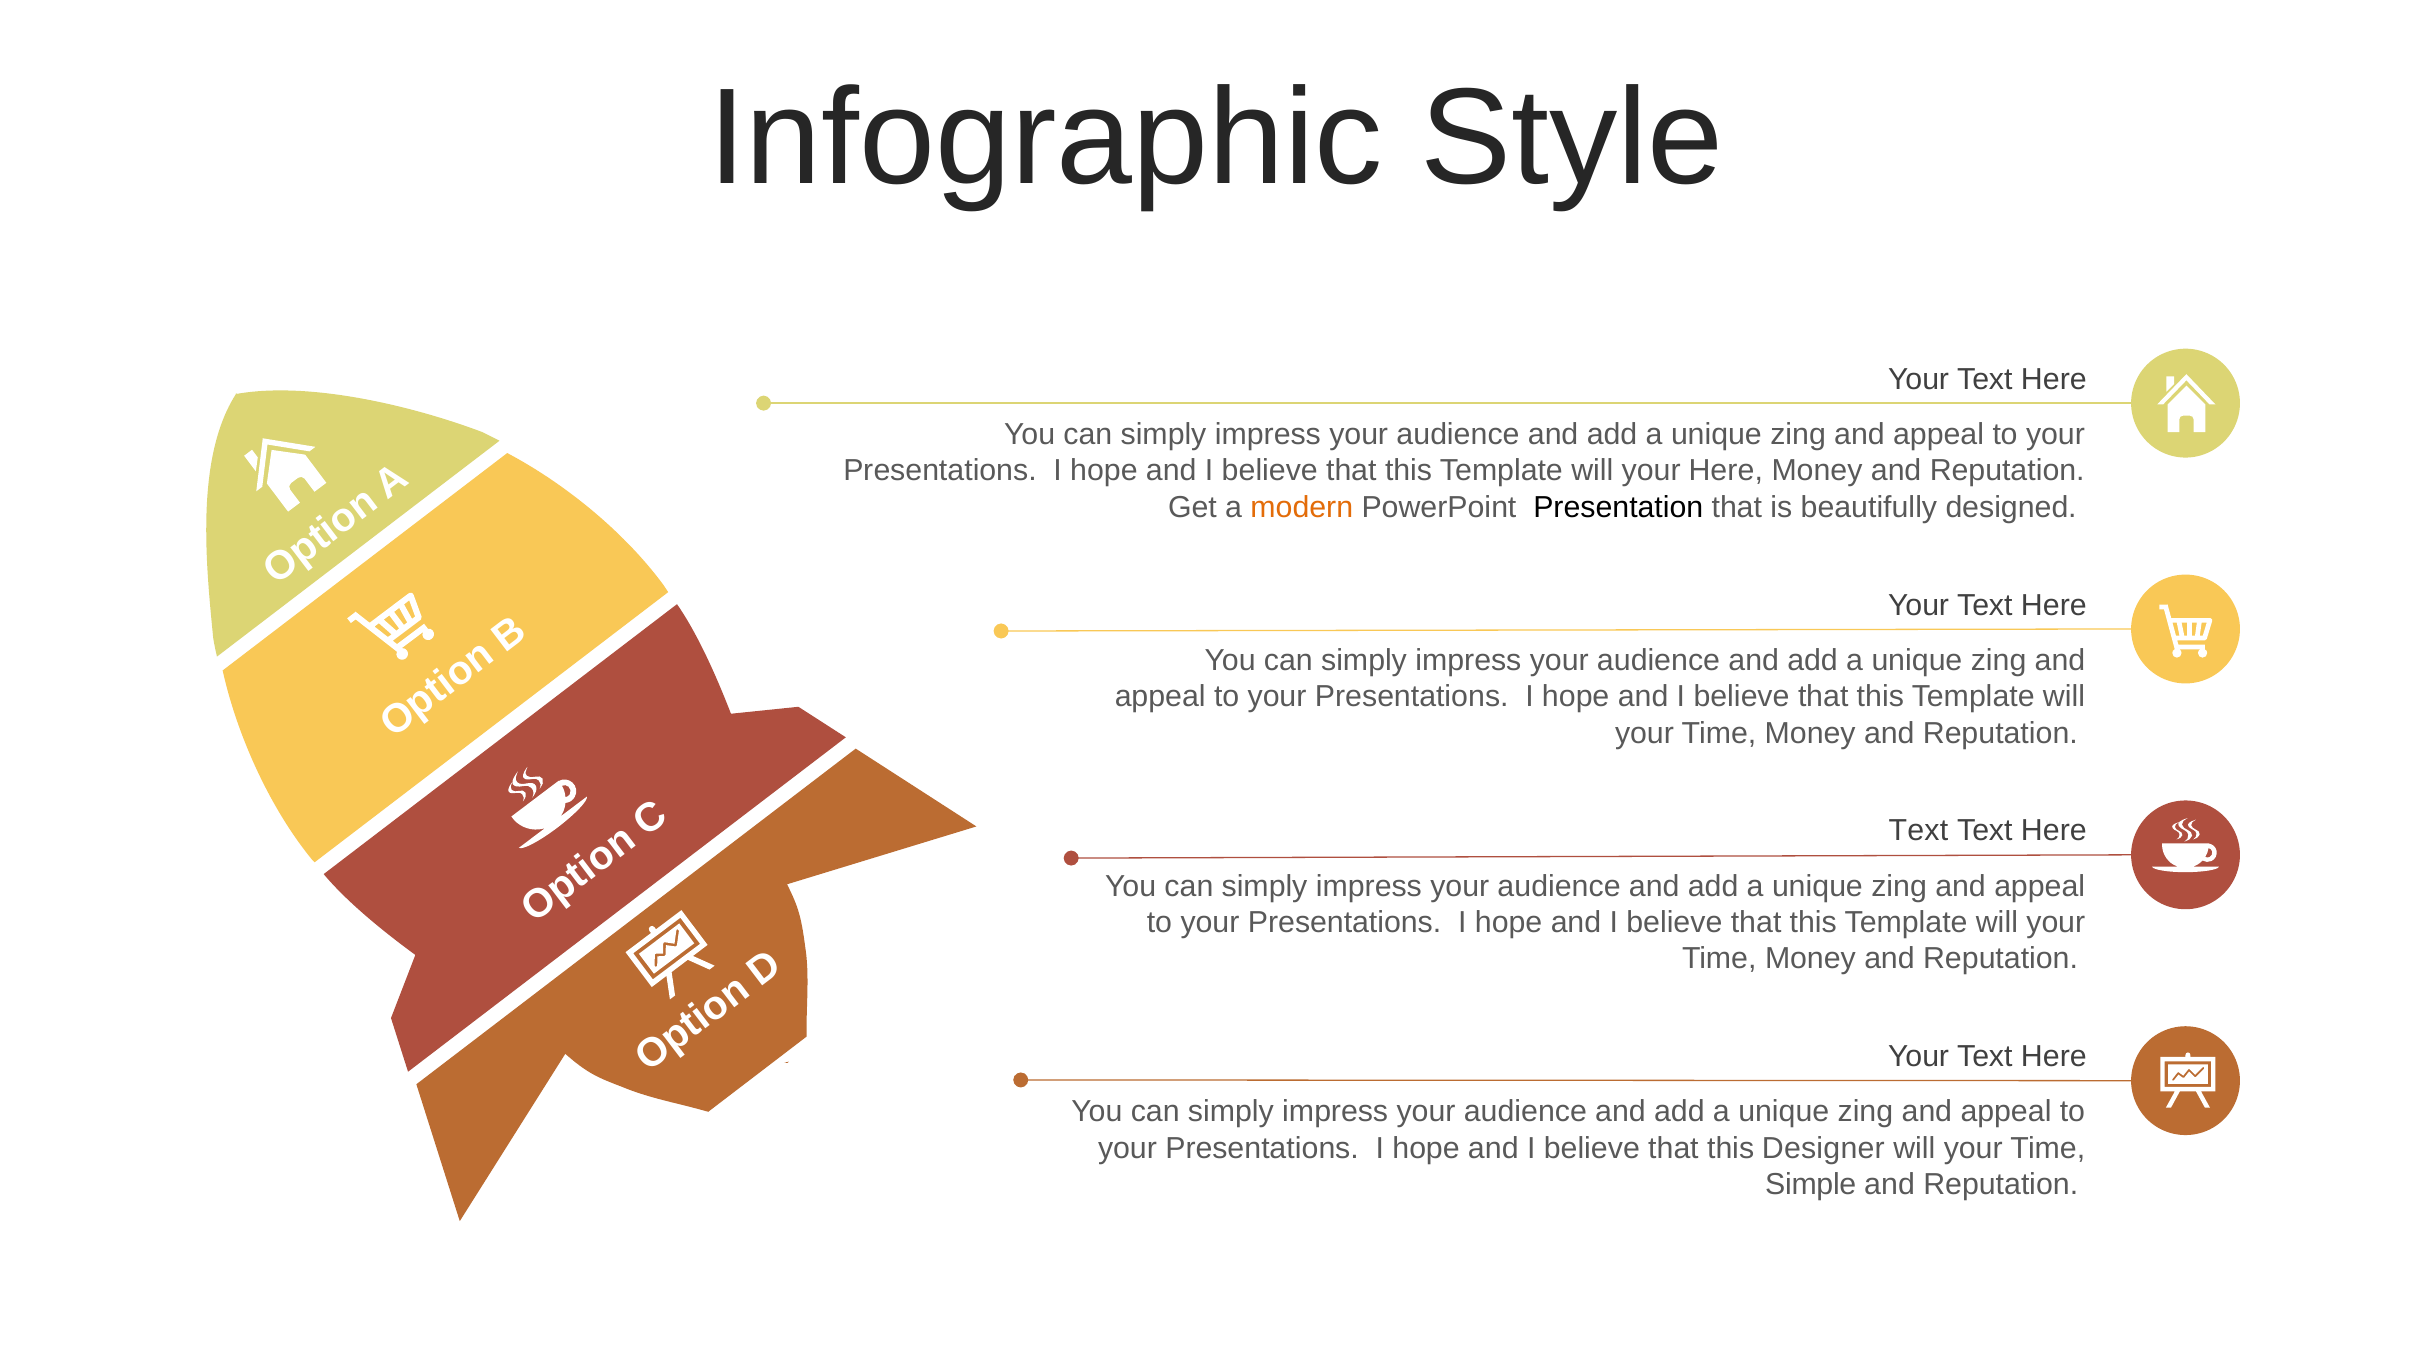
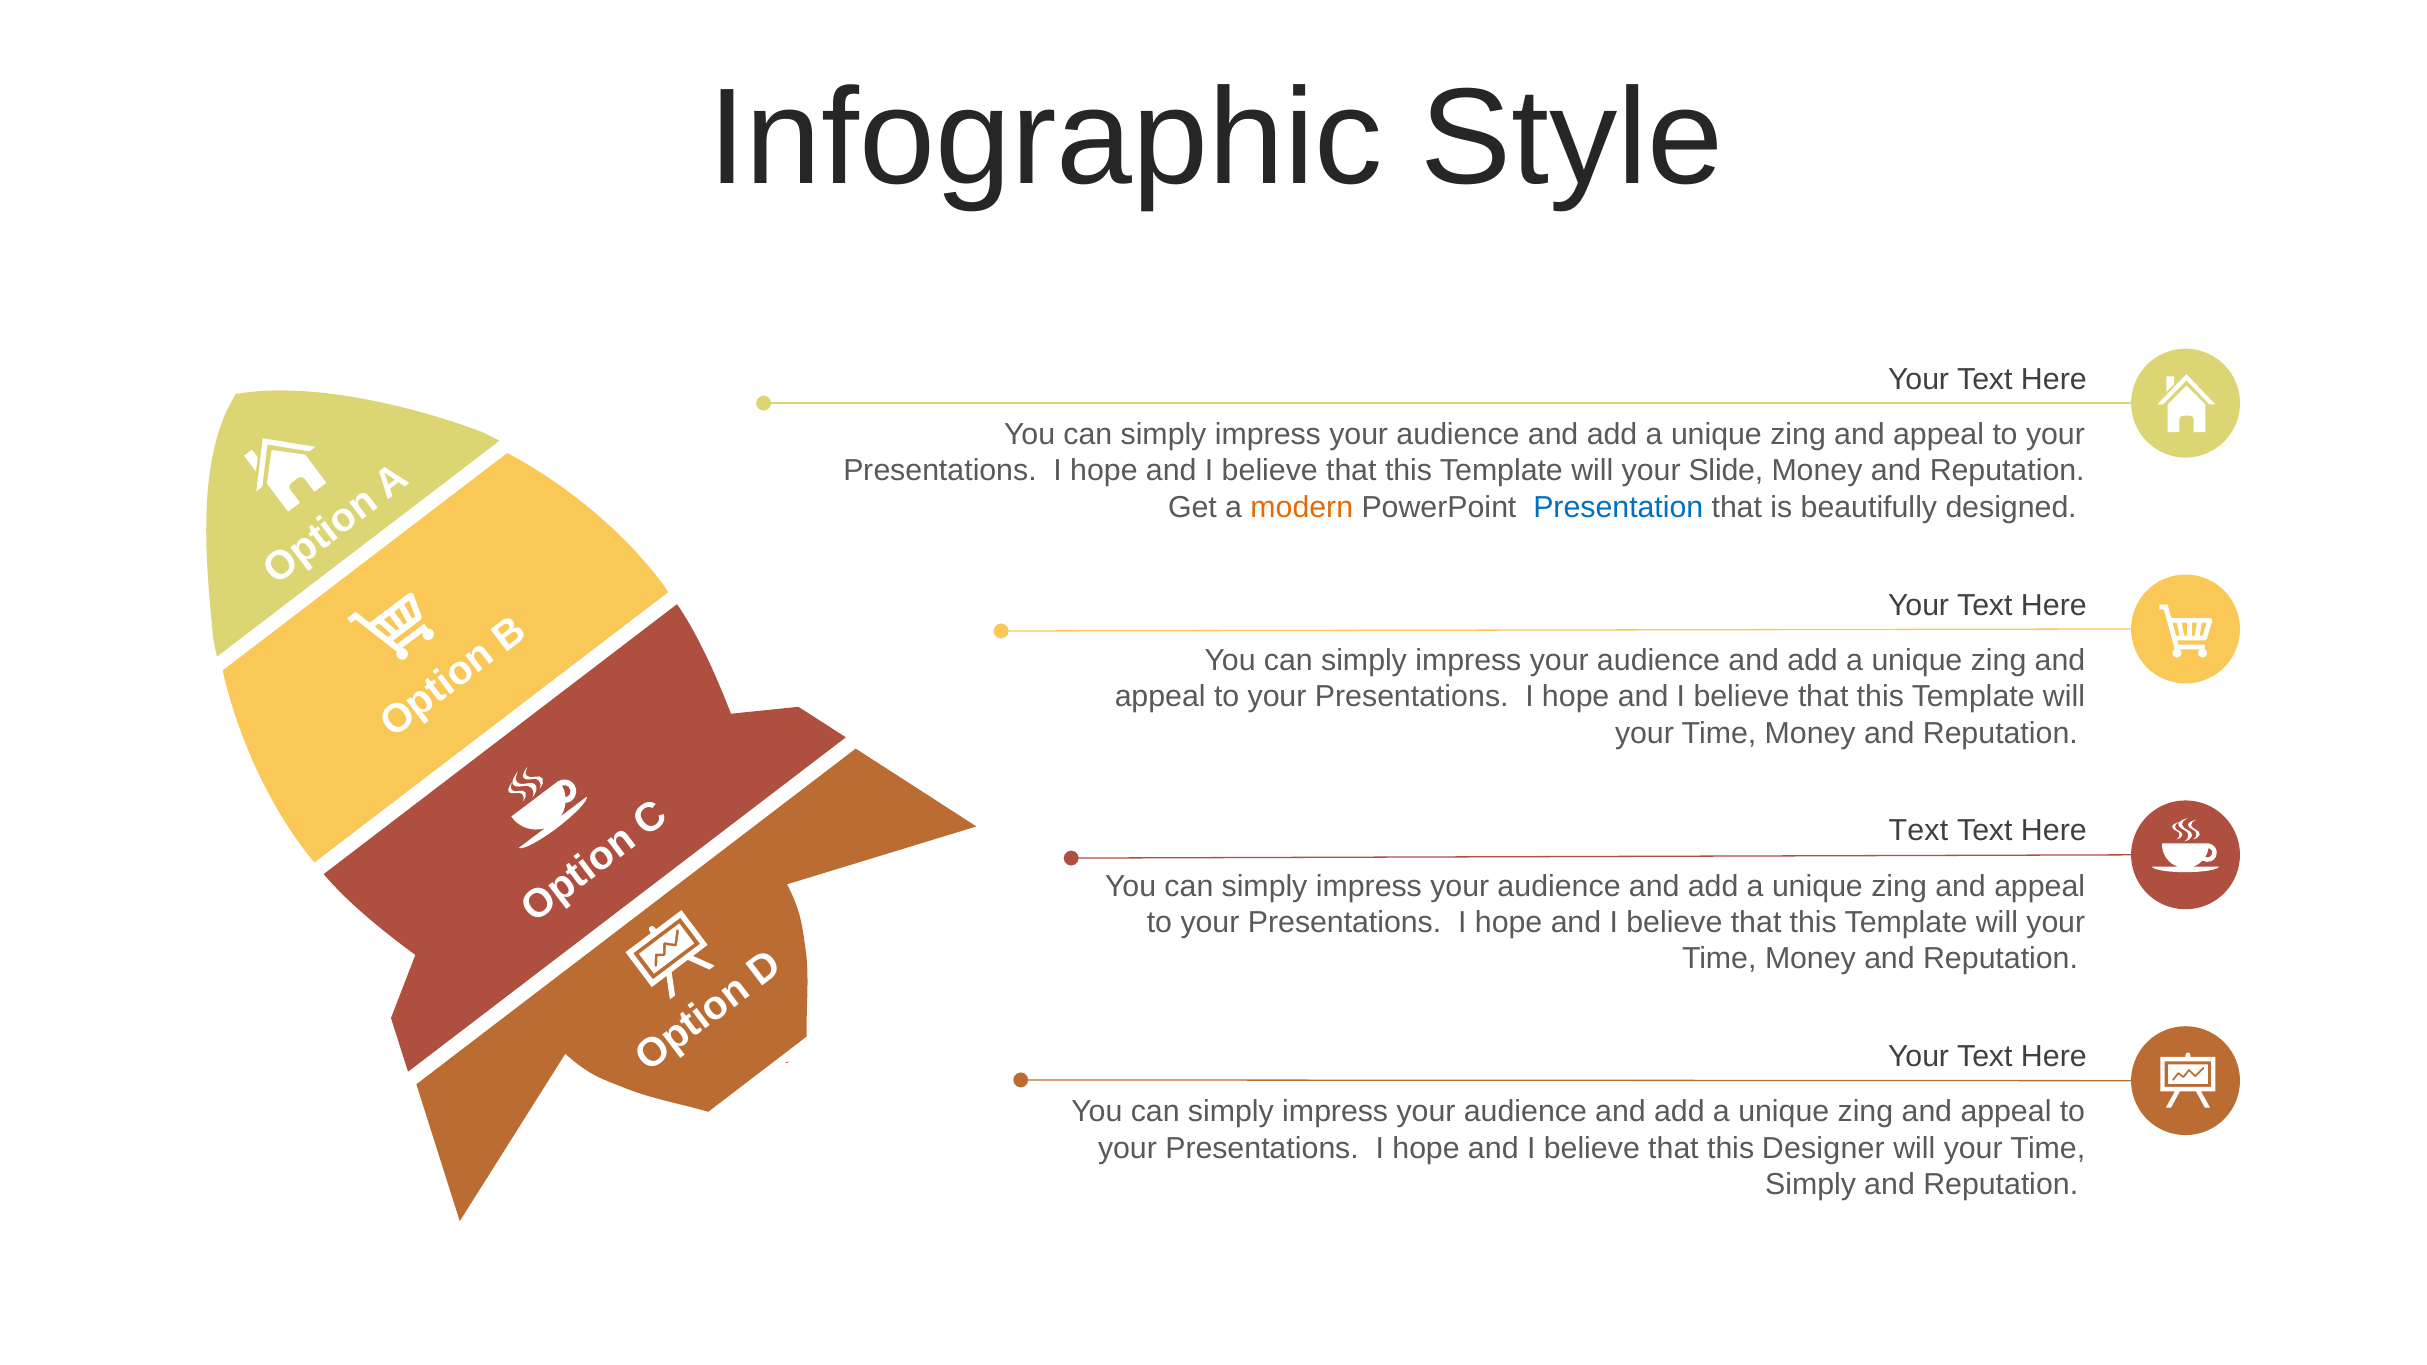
your Here: Here -> Slide
Presentation colour: black -> blue
Simple at (1811, 1185): Simple -> Simply
